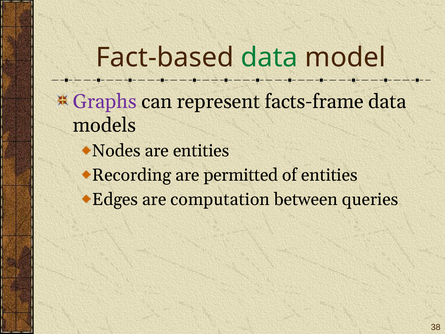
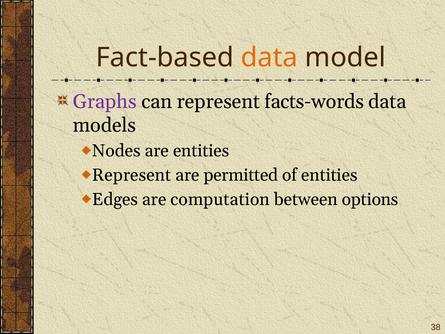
data at (269, 58) colour: green -> orange
facts-frame: facts-frame -> facts-words
Recording at (132, 175): Recording -> Represent
queries: queries -> options
